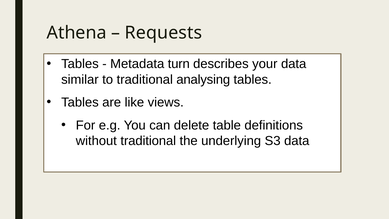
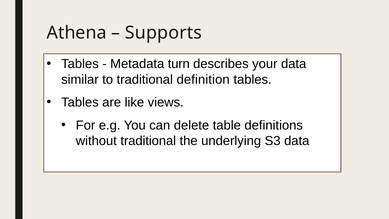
Requests: Requests -> Supports
analysing: analysing -> definition
